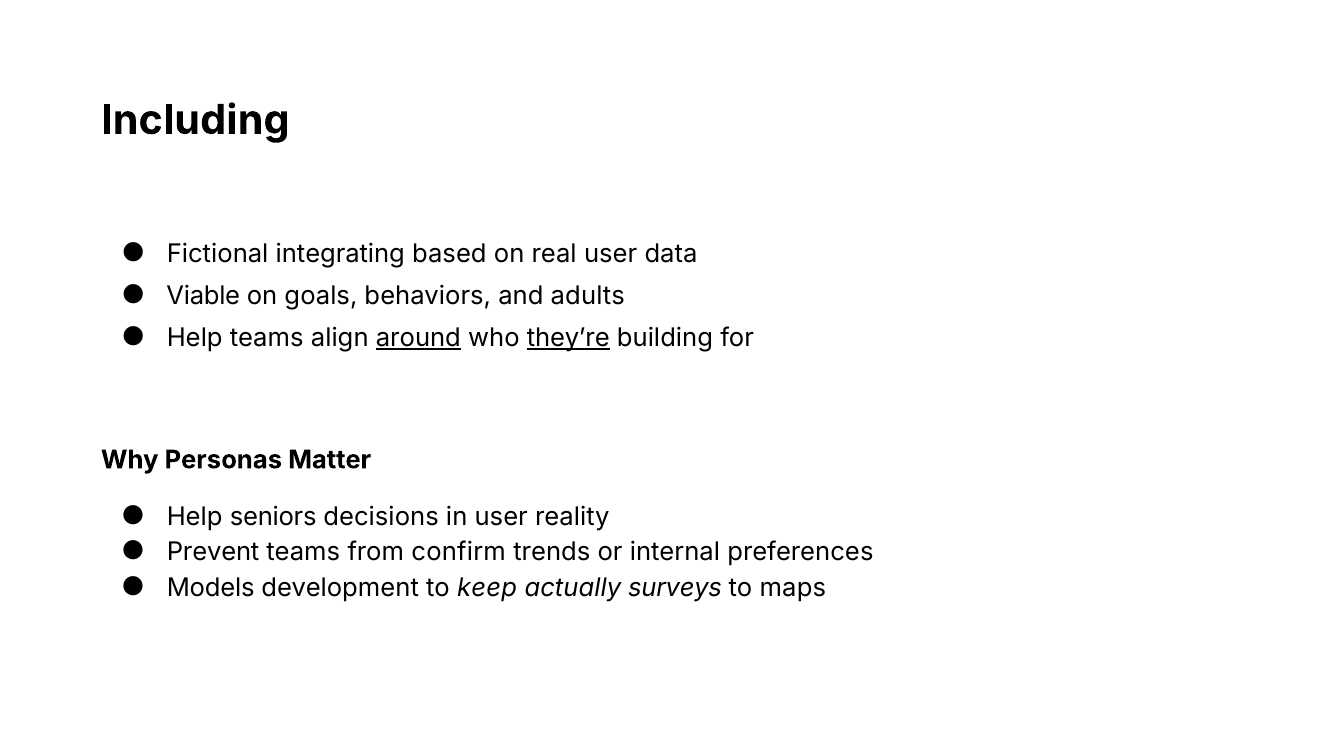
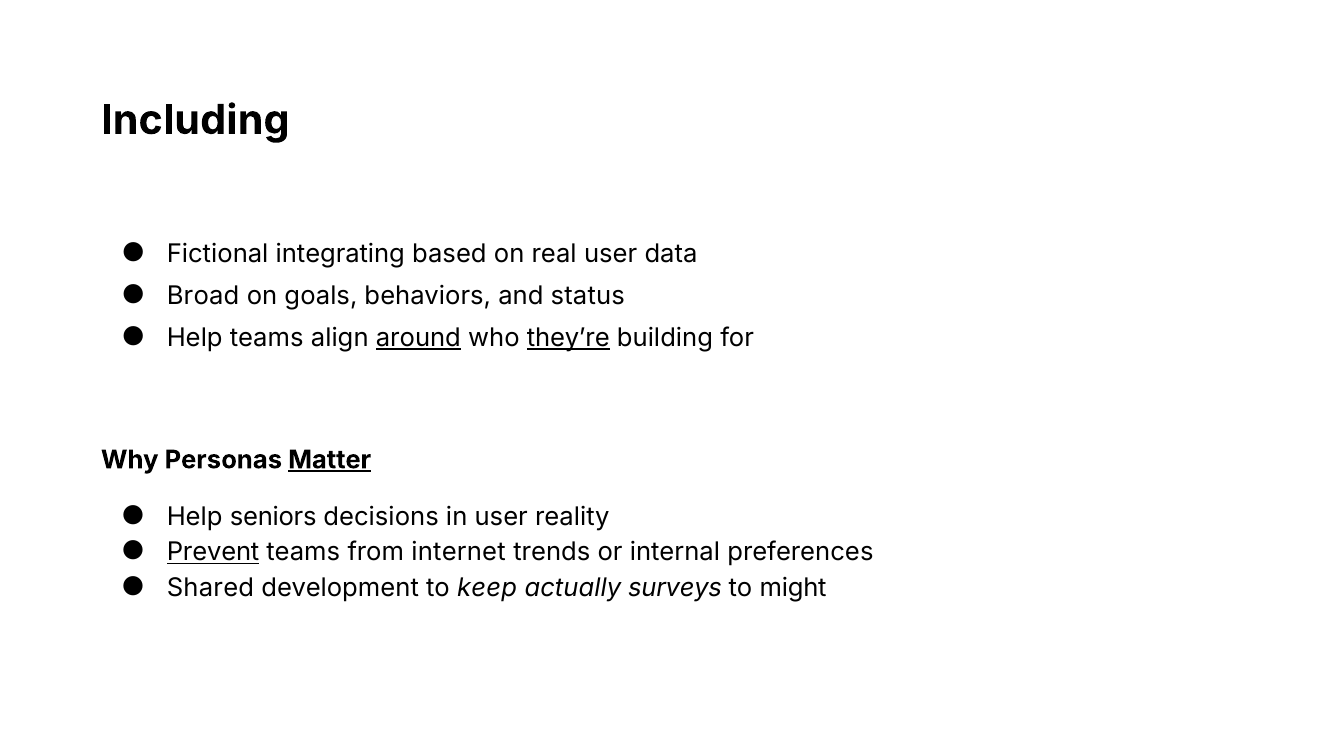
Viable: Viable -> Broad
adults: adults -> status
Matter underline: none -> present
Prevent underline: none -> present
confirm: confirm -> internet
Models: Models -> Shared
maps: maps -> might
